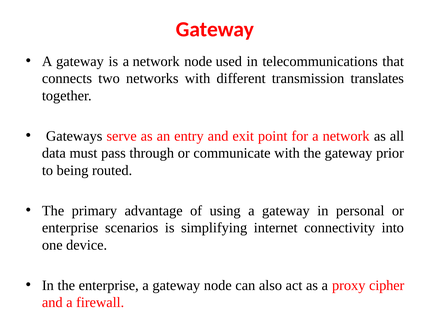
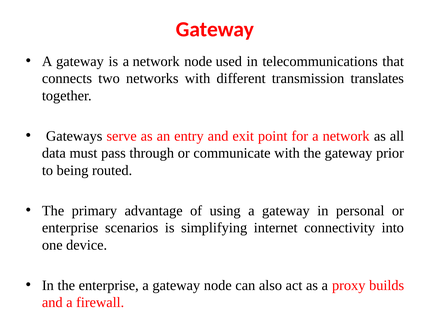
cipher: cipher -> builds
